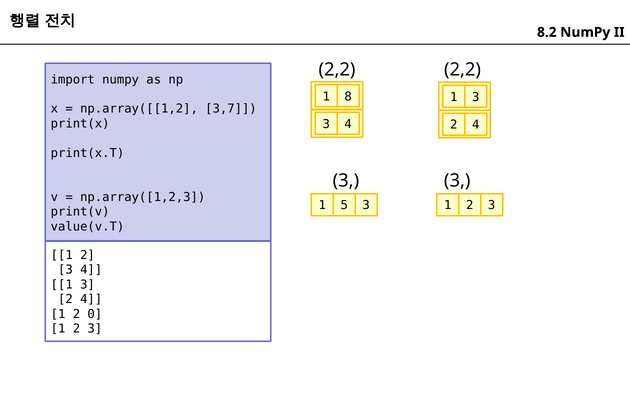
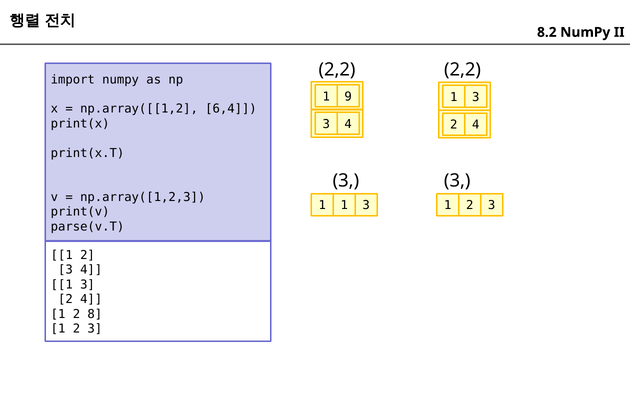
8: 8 -> 9
3,7: 3,7 -> 6,4
1 5: 5 -> 1
value(v.T: value(v.T -> parse(v.T
0: 0 -> 8
